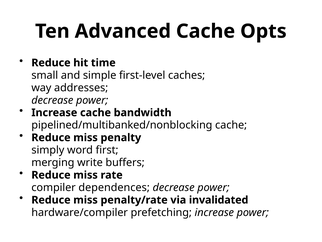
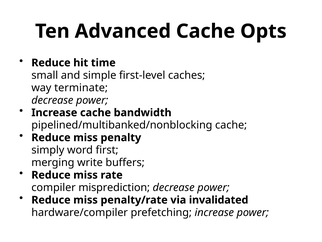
addresses: addresses -> terminate
dependences: dependences -> misprediction
